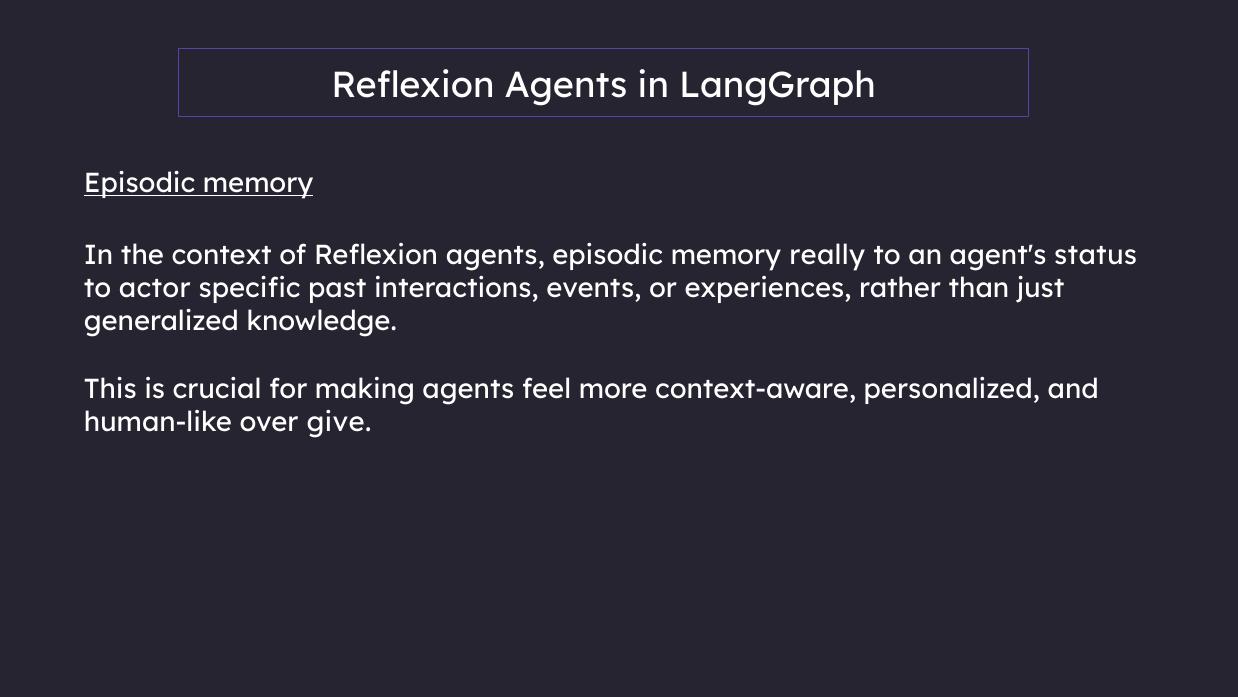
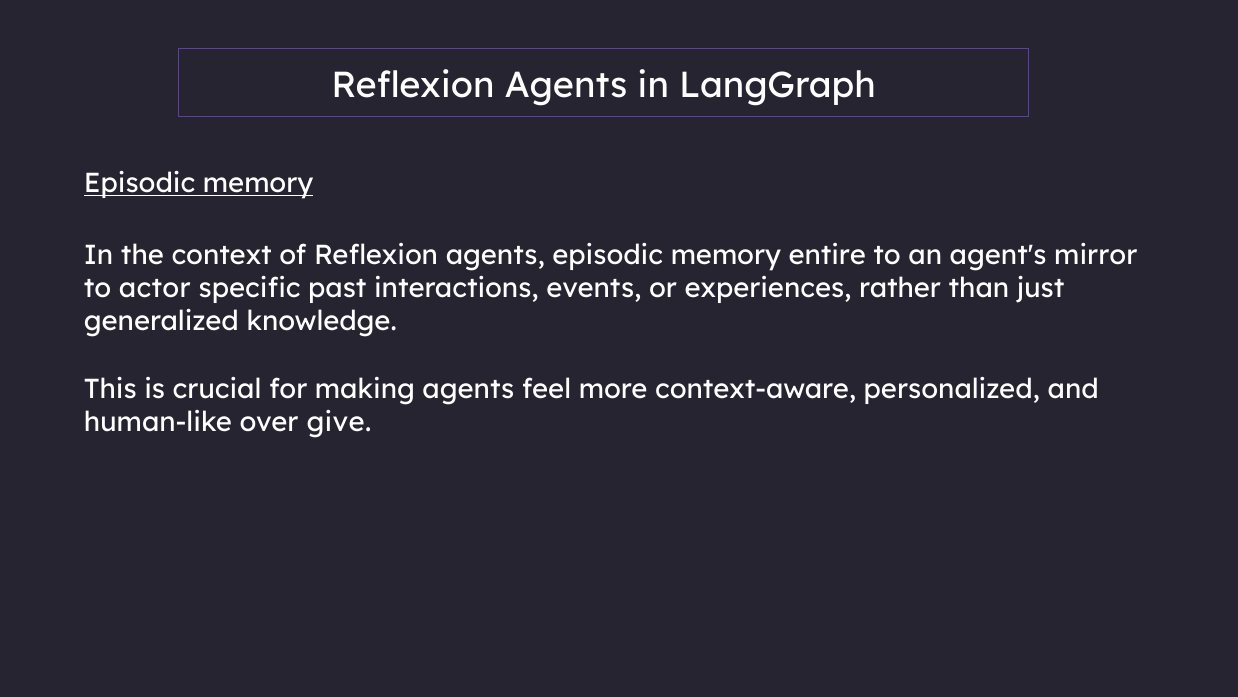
really: really -> entire
status: status -> mirror
